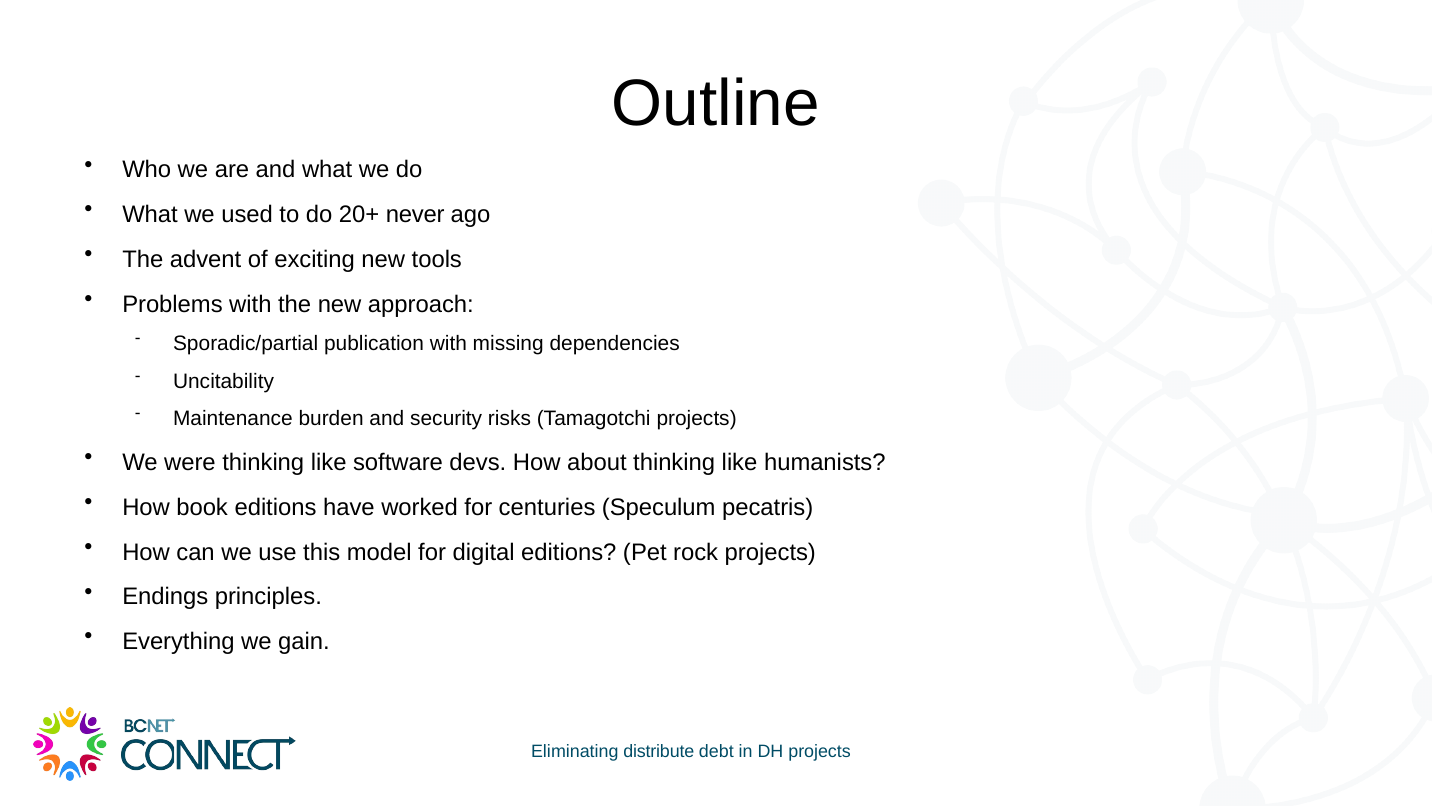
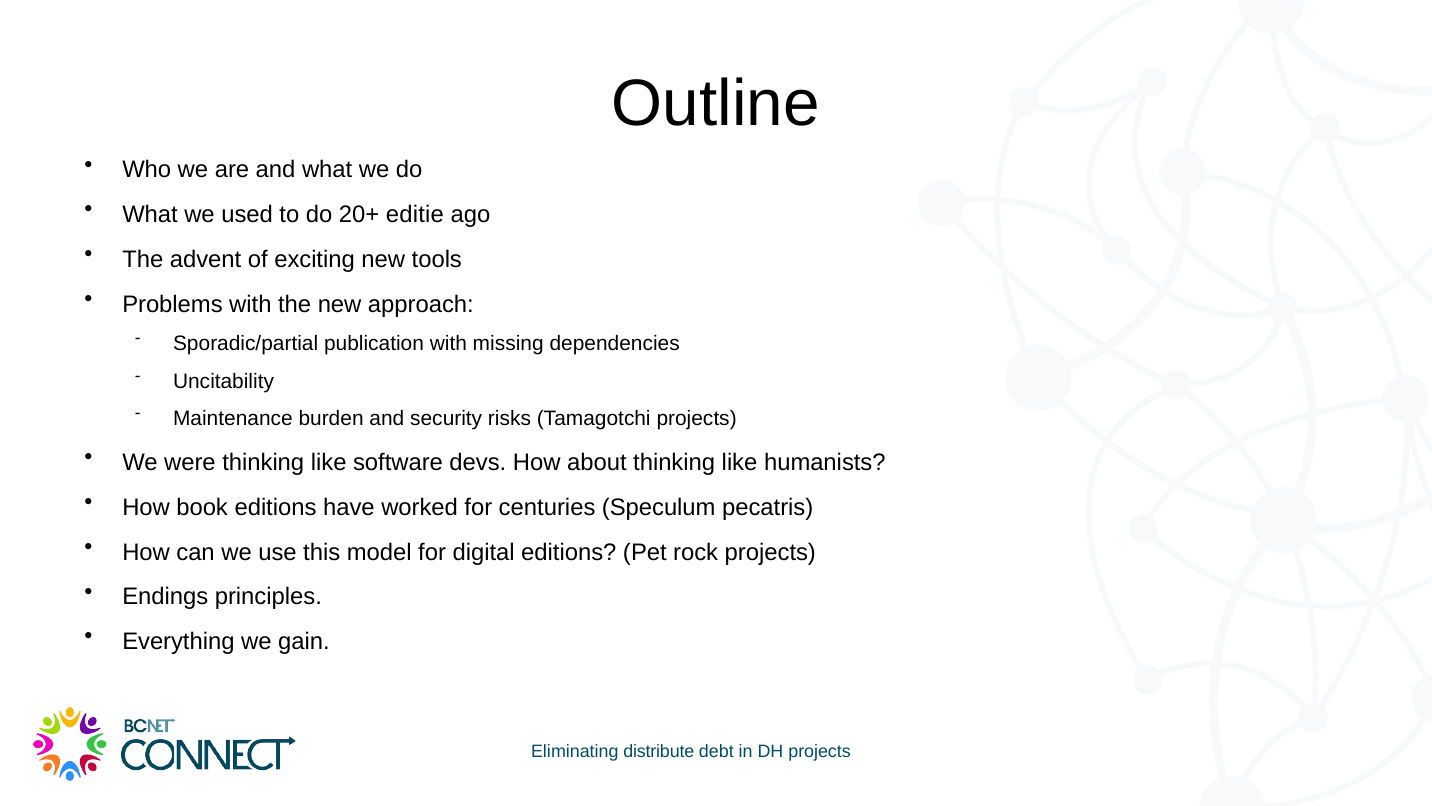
never: never -> editie
